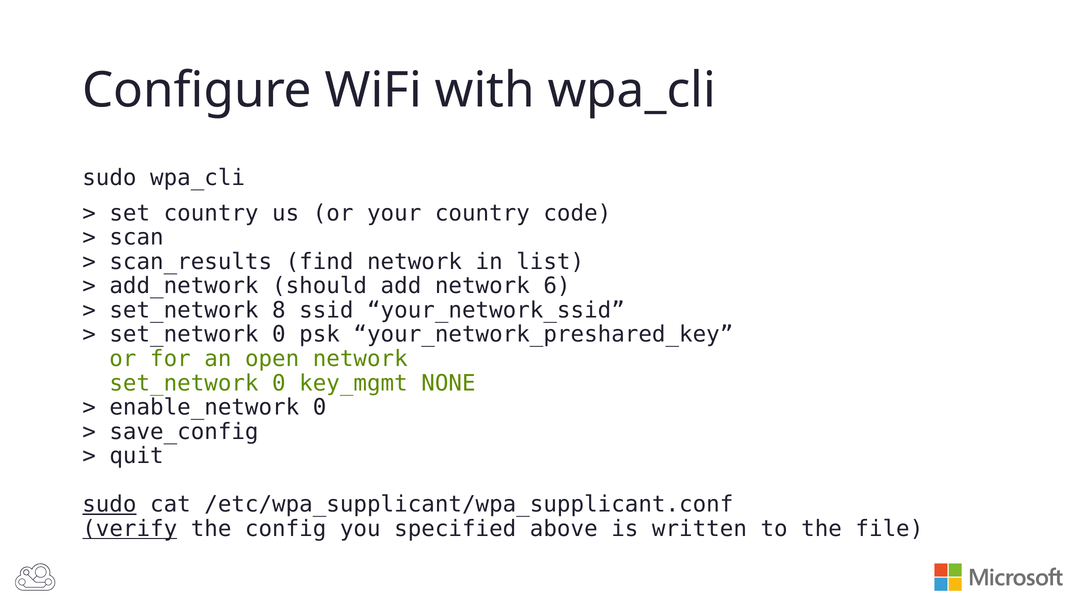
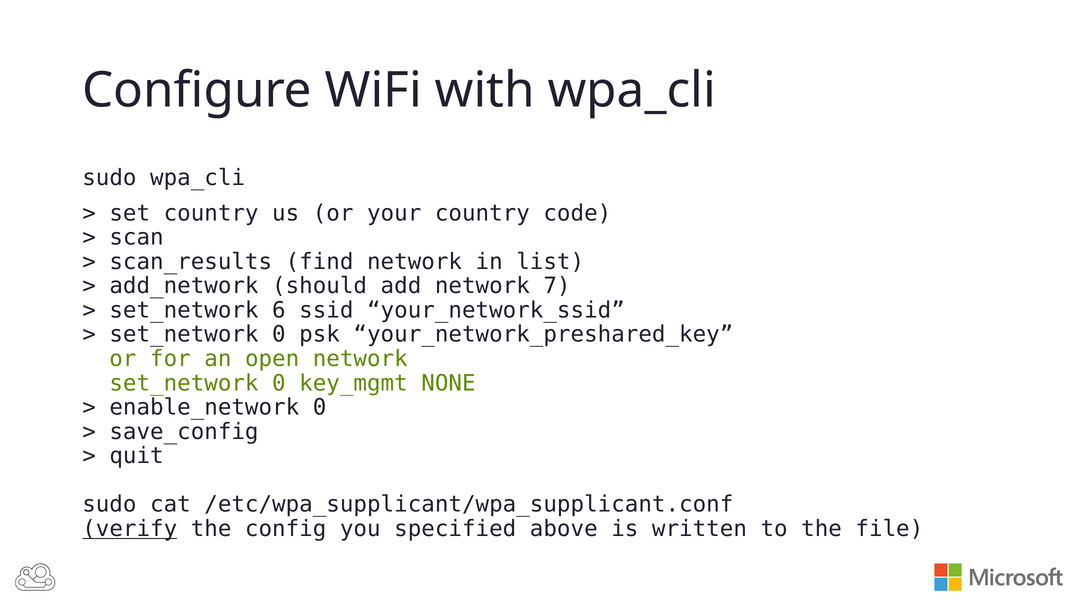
6: 6 -> 7
8: 8 -> 6
sudo at (109, 504) underline: present -> none
